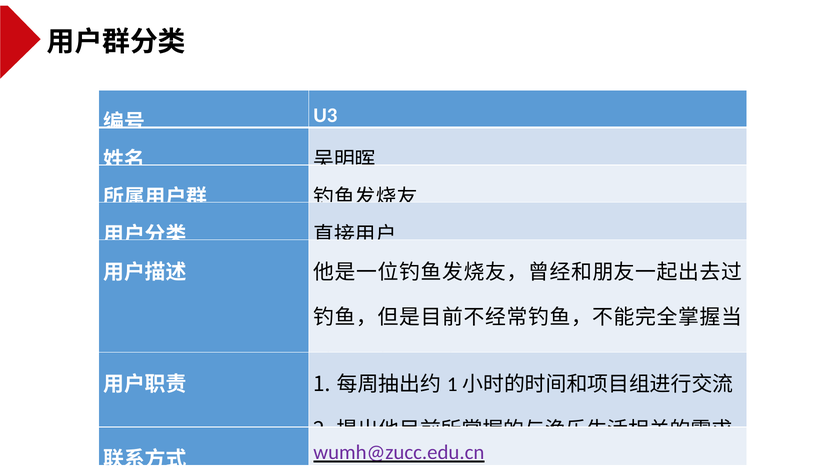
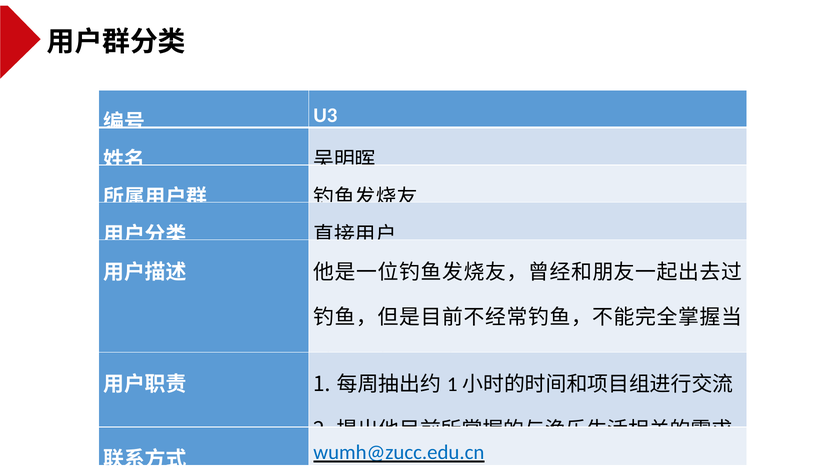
wumh@zucc.edu.cn colour: purple -> blue
